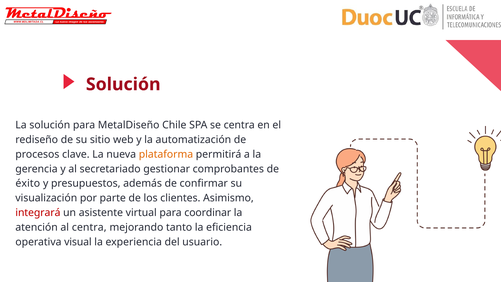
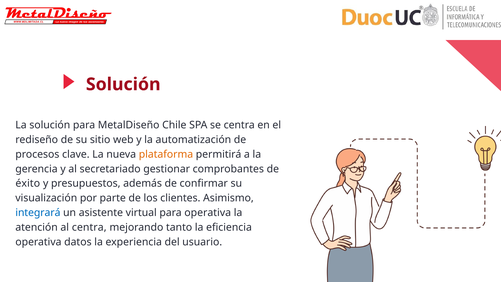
integrará colour: red -> blue
para coordinar: coordinar -> operativa
visual: visual -> datos
